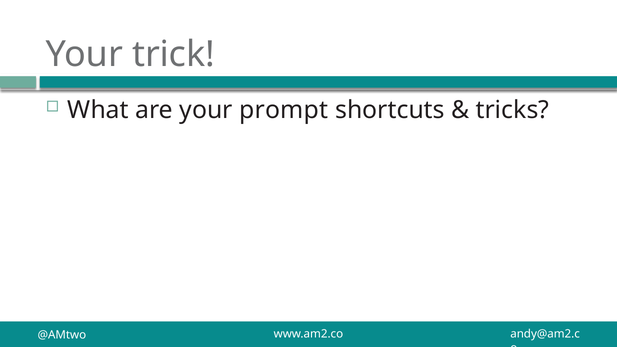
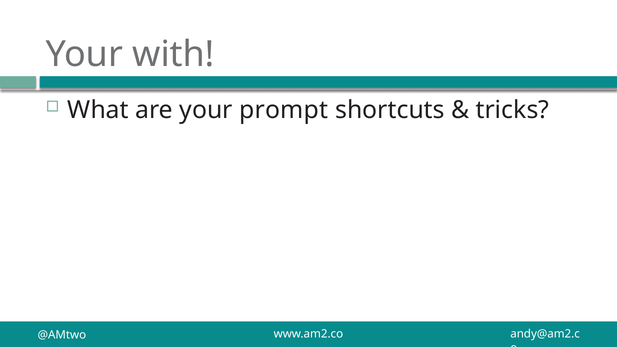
trick: trick -> with
